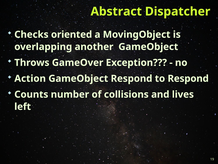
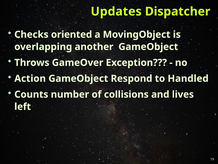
Abstract: Abstract -> Updates
to Respond: Respond -> Handled
